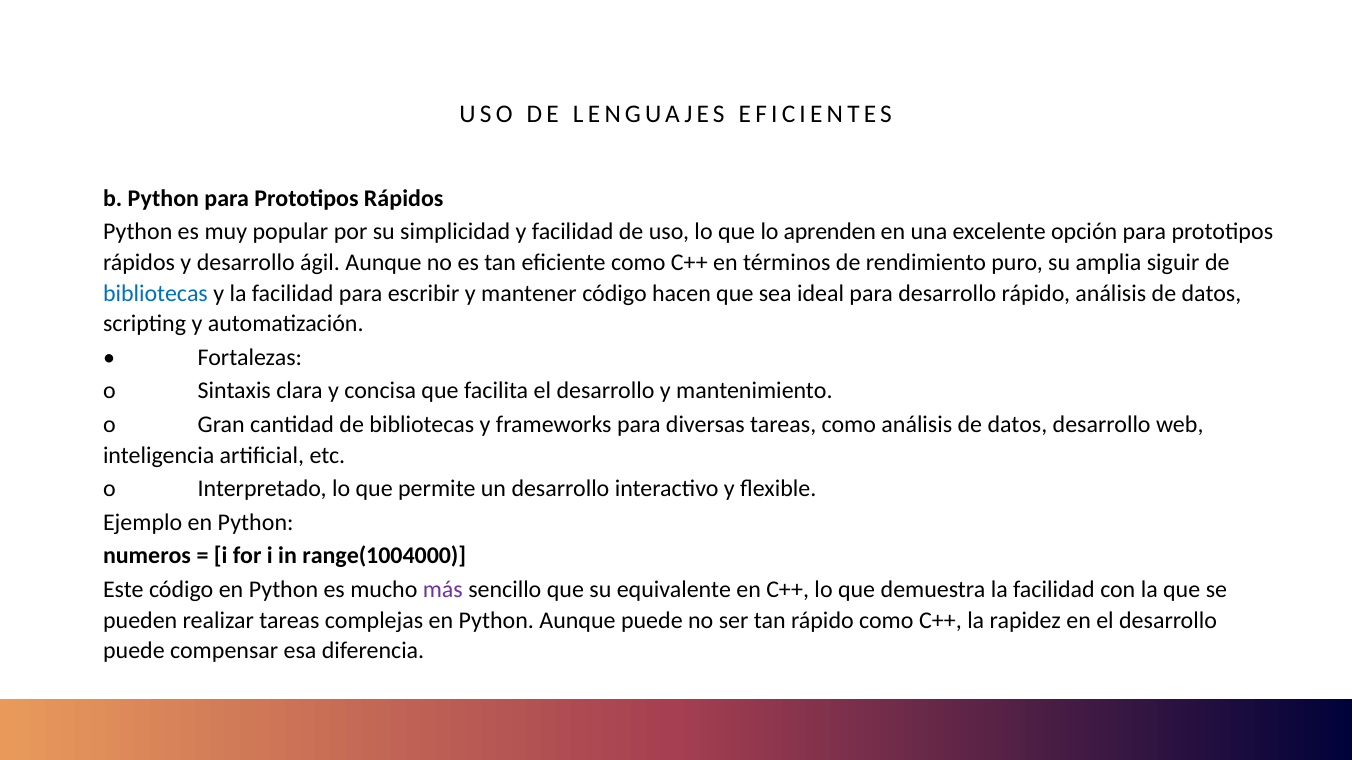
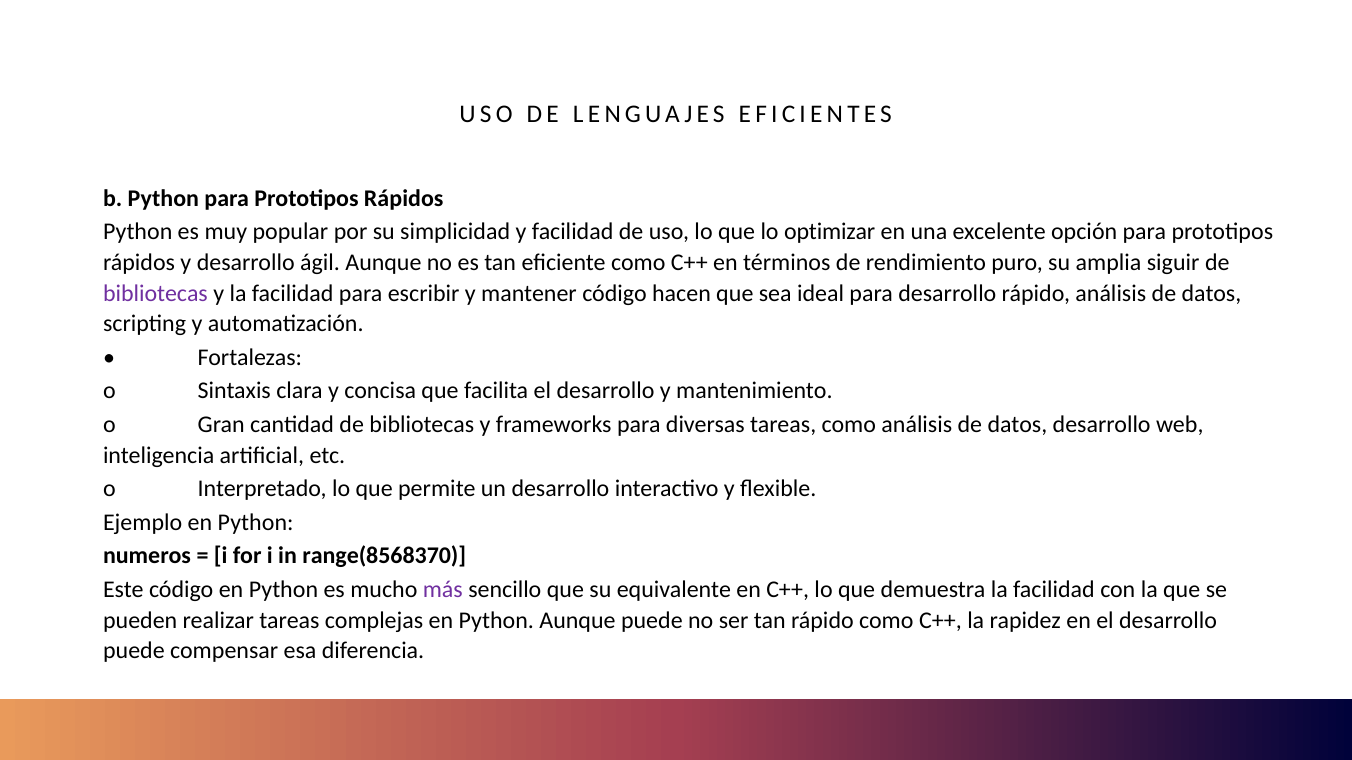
aprenden: aprenden -> optimizar
bibliotecas at (155, 293) colour: blue -> purple
range(1004000: range(1004000 -> range(8568370
